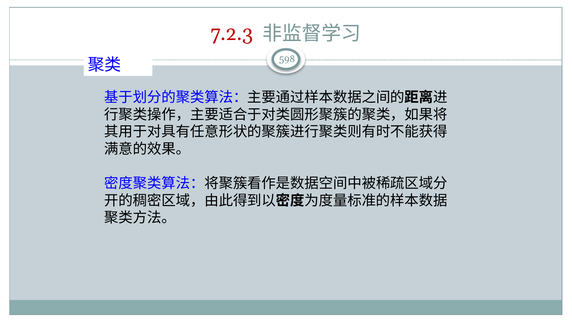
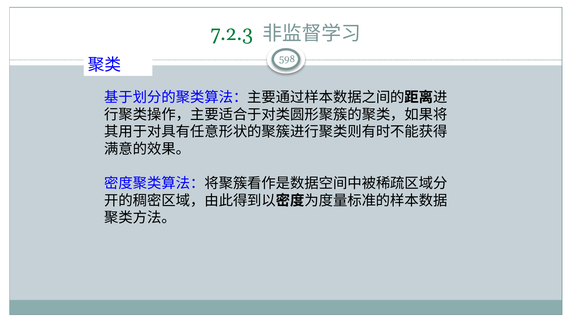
7.2.3 colour: red -> green
